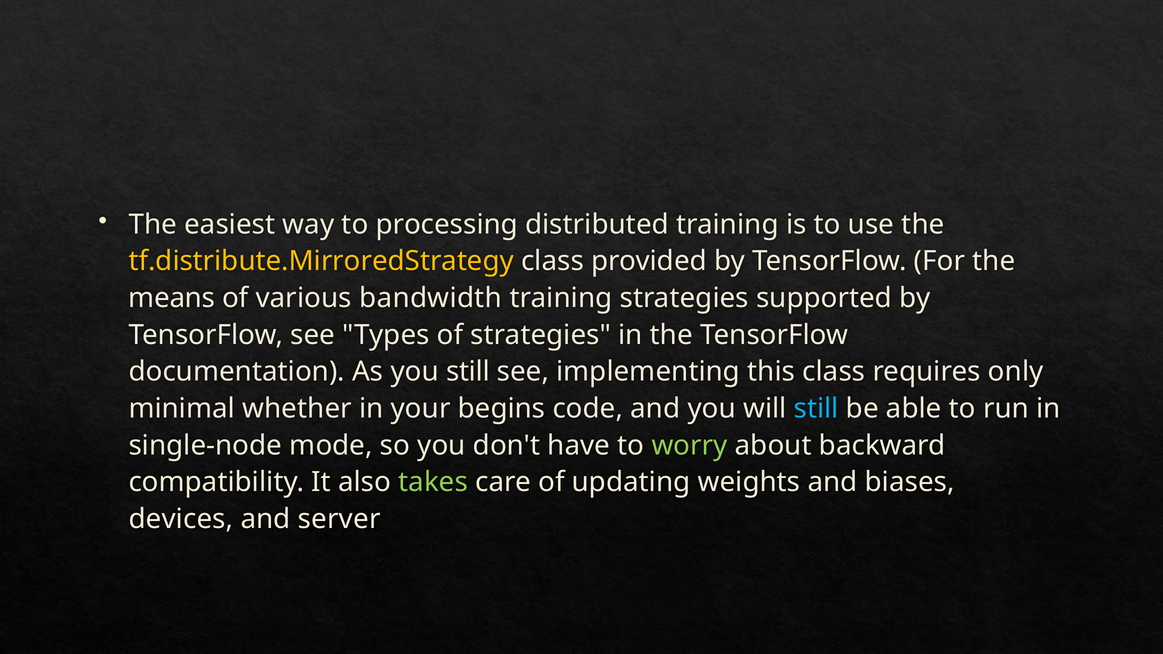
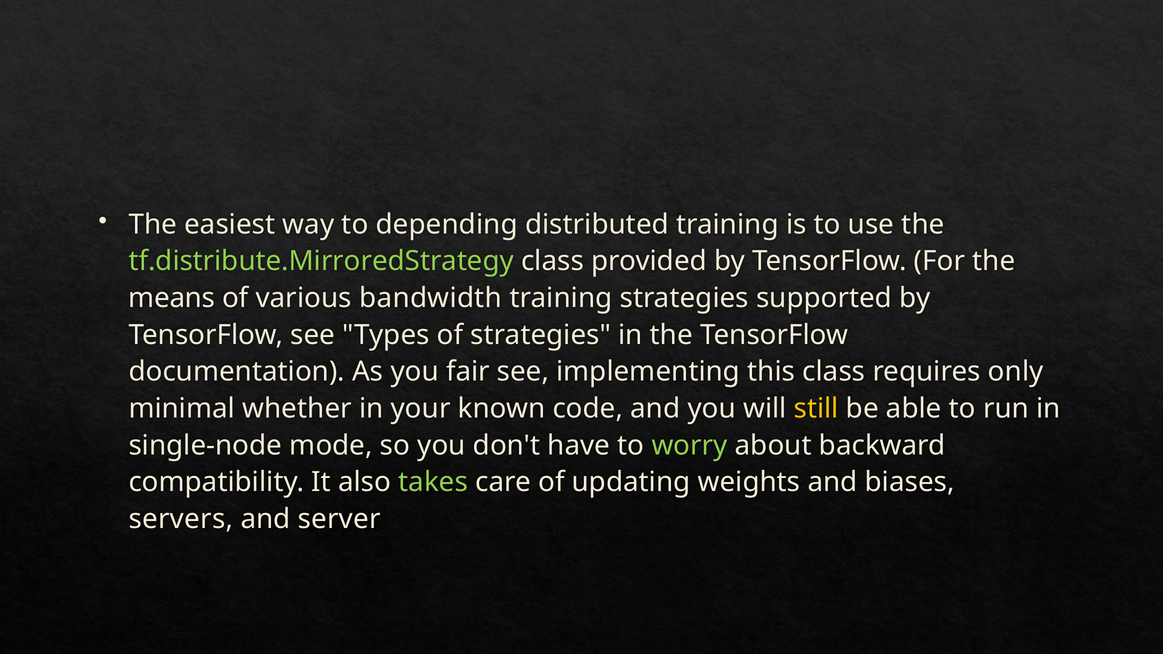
processing: processing -> depending
tf.distribute.MirroredStrategy colour: yellow -> light green
you still: still -> fair
begins: begins -> known
still at (816, 409) colour: light blue -> yellow
devices: devices -> servers
